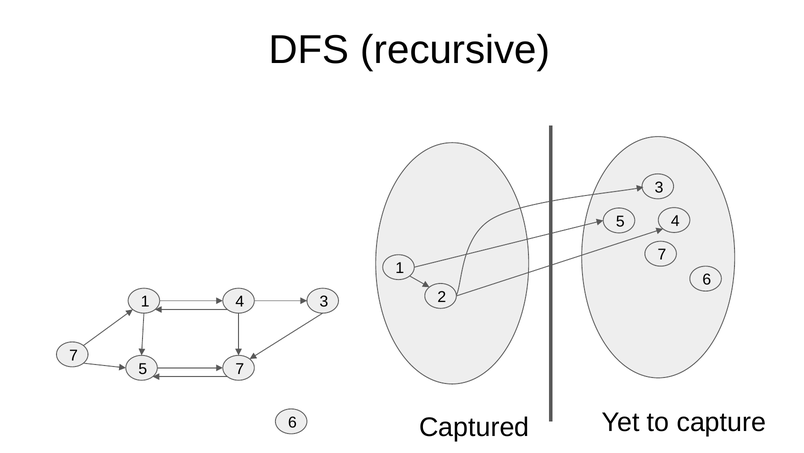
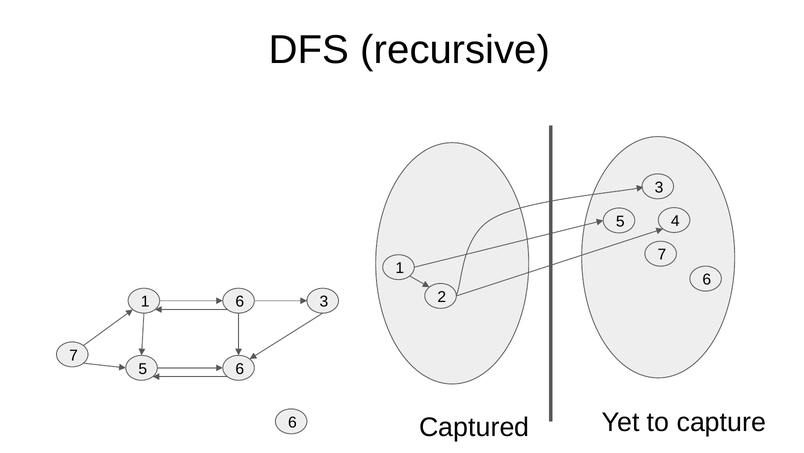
1 4: 4 -> 6
5 7: 7 -> 6
